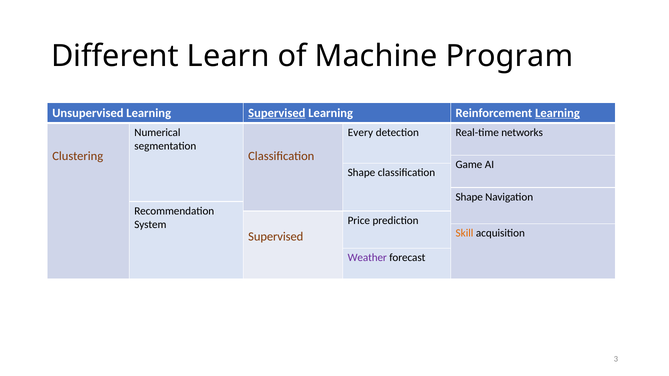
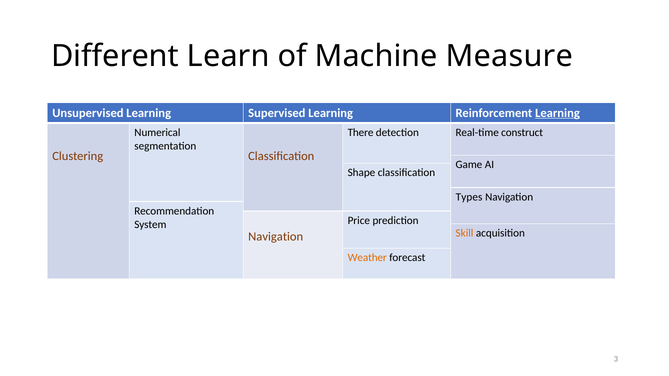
Program: Program -> Measure
Supervised at (277, 113) underline: present -> none
Every: Every -> There
networks: networks -> construct
Shape at (469, 197): Shape -> Types
Supervised at (276, 237): Supervised -> Navigation
Weather colour: purple -> orange
